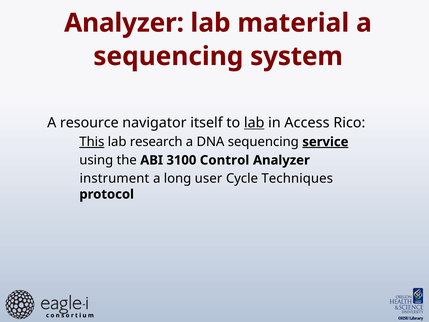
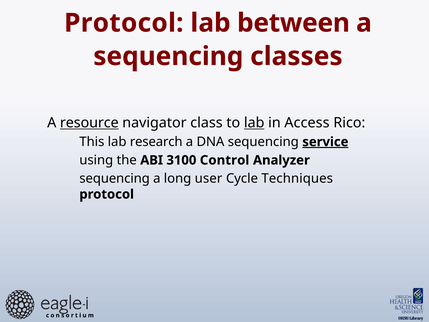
Analyzer at (124, 23): Analyzer -> Protocol
material: material -> between
system: system -> classes
resource underline: none -> present
itself: itself -> class
This underline: present -> none
instrument at (114, 178): instrument -> sequencing
